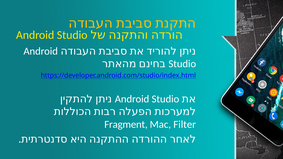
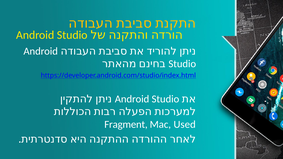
Filter: Filter -> Used
